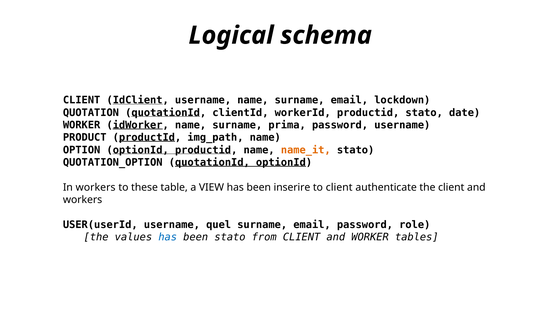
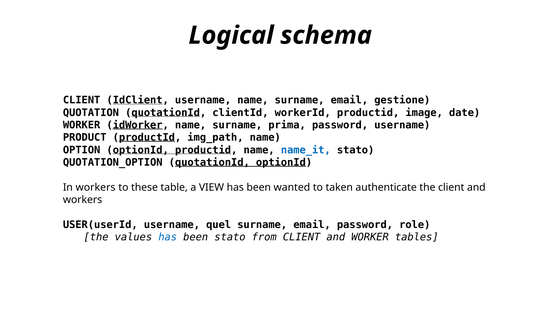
lockdown: lockdown -> gestione
productid stato: stato -> image
name_it colour: orange -> blue
inserire: inserire -> wanted
to client: client -> taken
